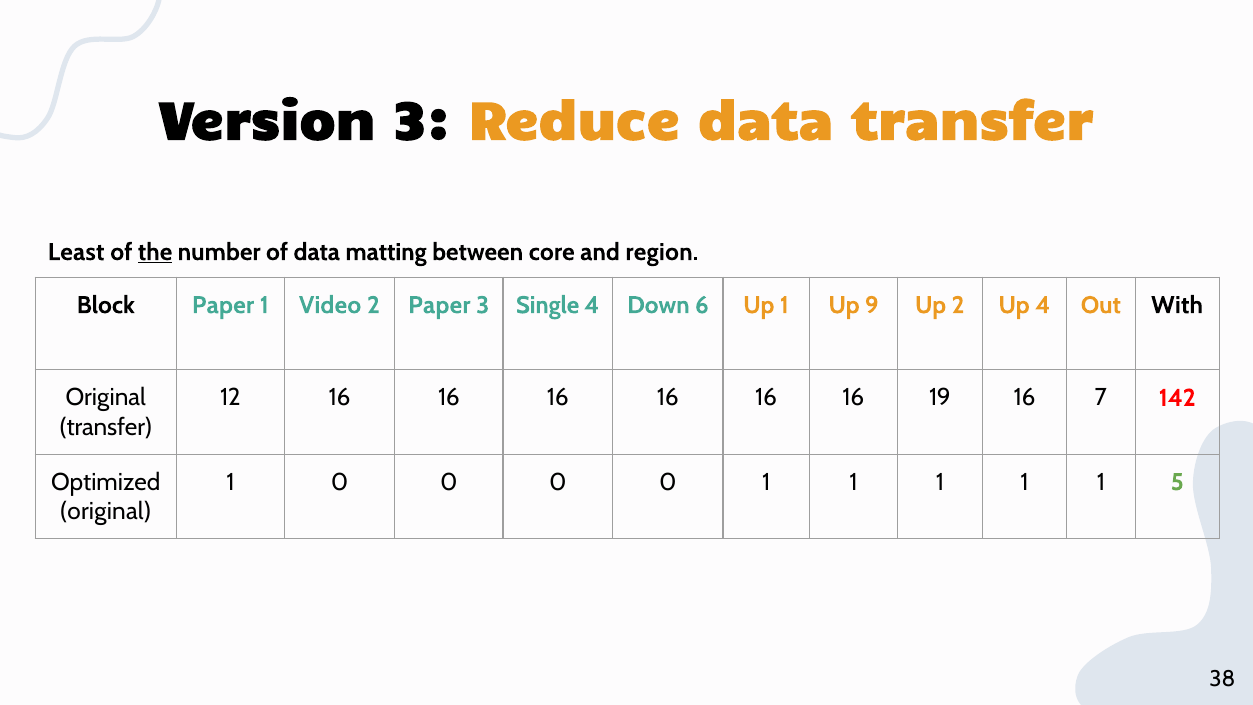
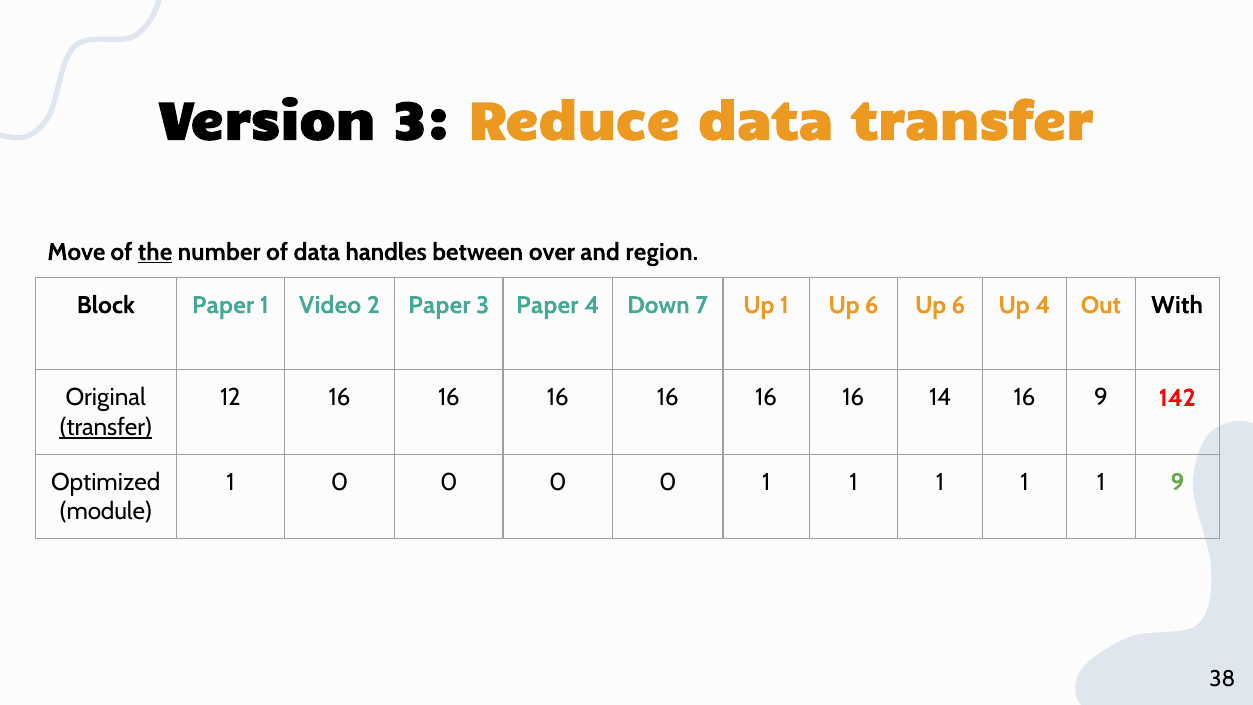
Least: Least -> Move
matting: matting -> handles
core: core -> over
3 Single: Single -> Paper
6: 6 -> 7
1 Up 9: 9 -> 6
2 at (958, 305): 2 -> 6
19: 19 -> 14
16 7: 7 -> 9
transfer at (106, 427) underline: none -> present
1 5: 5 -> 9
original at (106, 512): original -> module
